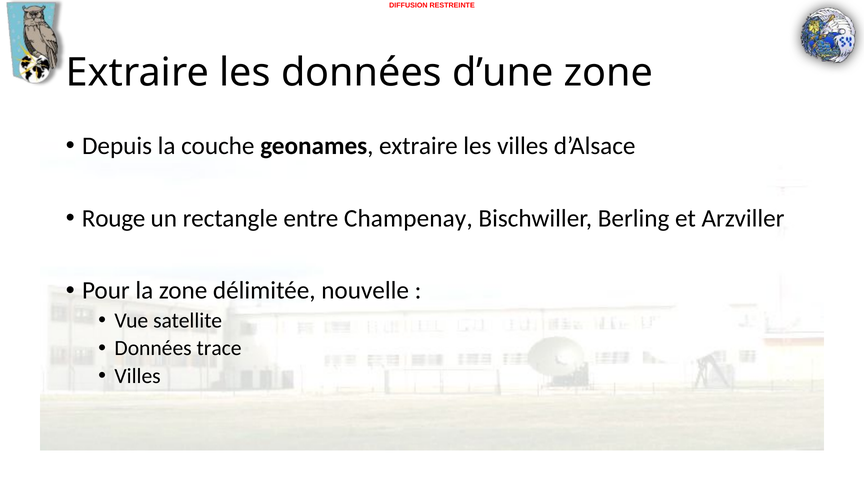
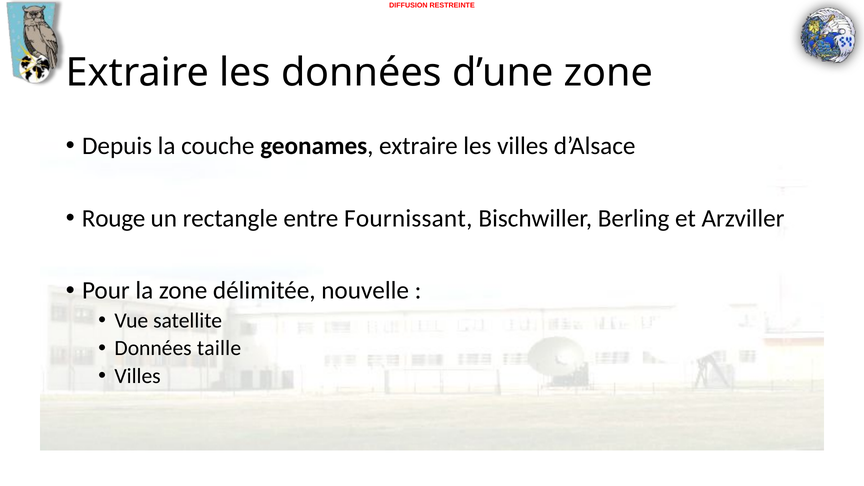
Champenay: Champenay -> Fournissant
trace: trace -> taille
